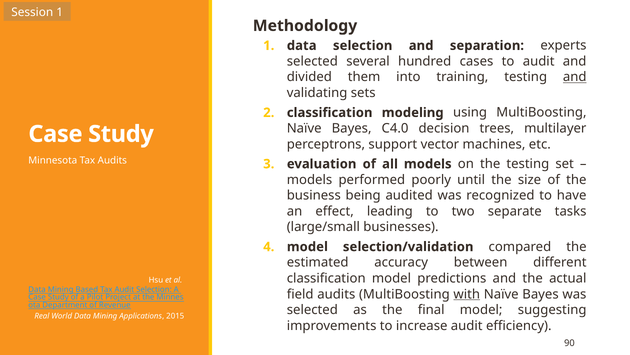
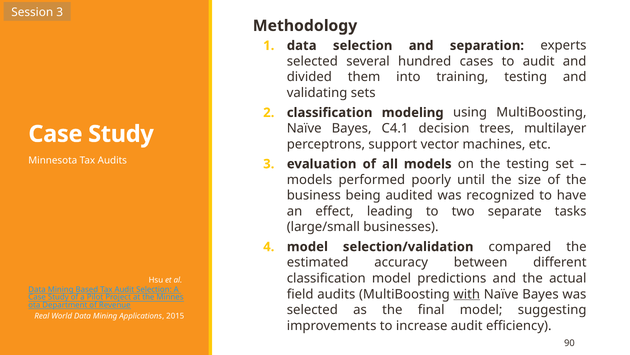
Session 1: 1 -> 3
and at (575, 77) underline: present -> none
C4.0: C4.0 -> C4.1
